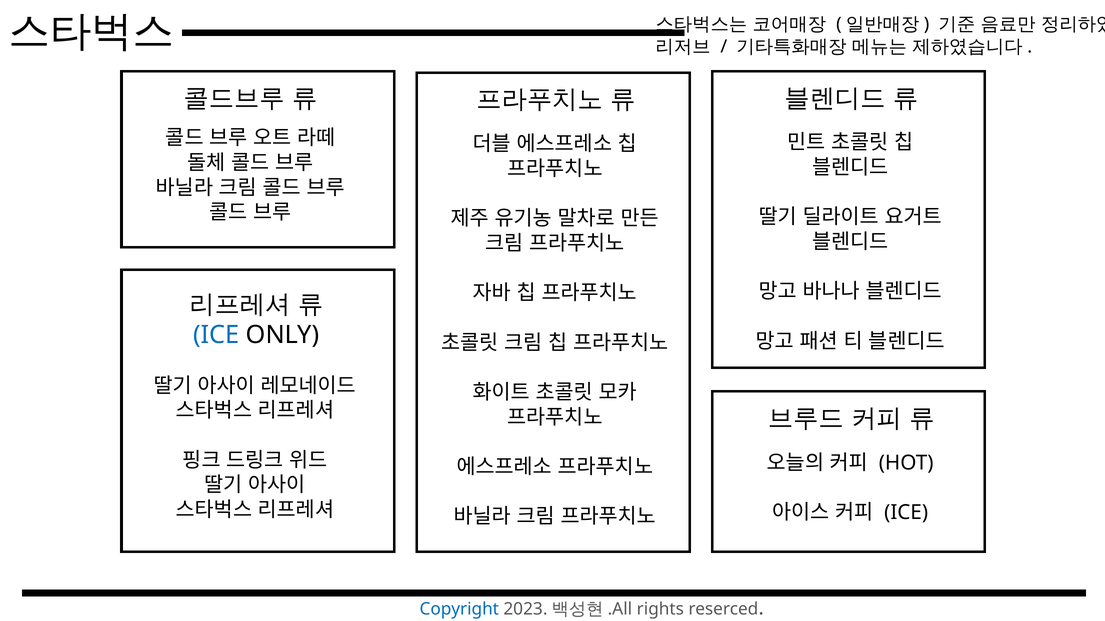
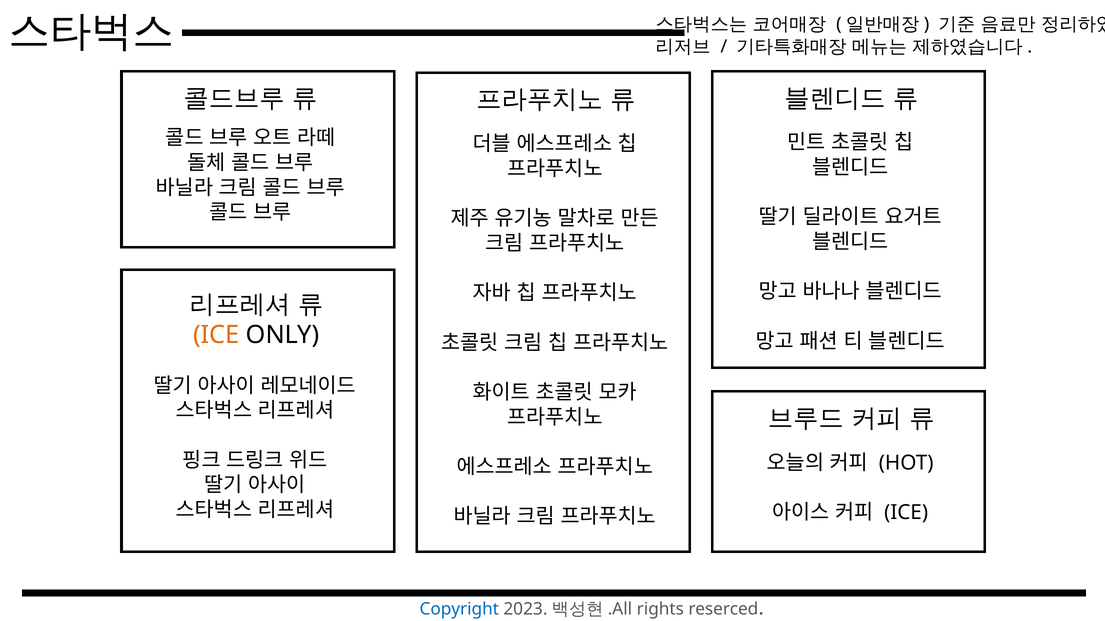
ICE at (216, 335) colour: blue -> orange
